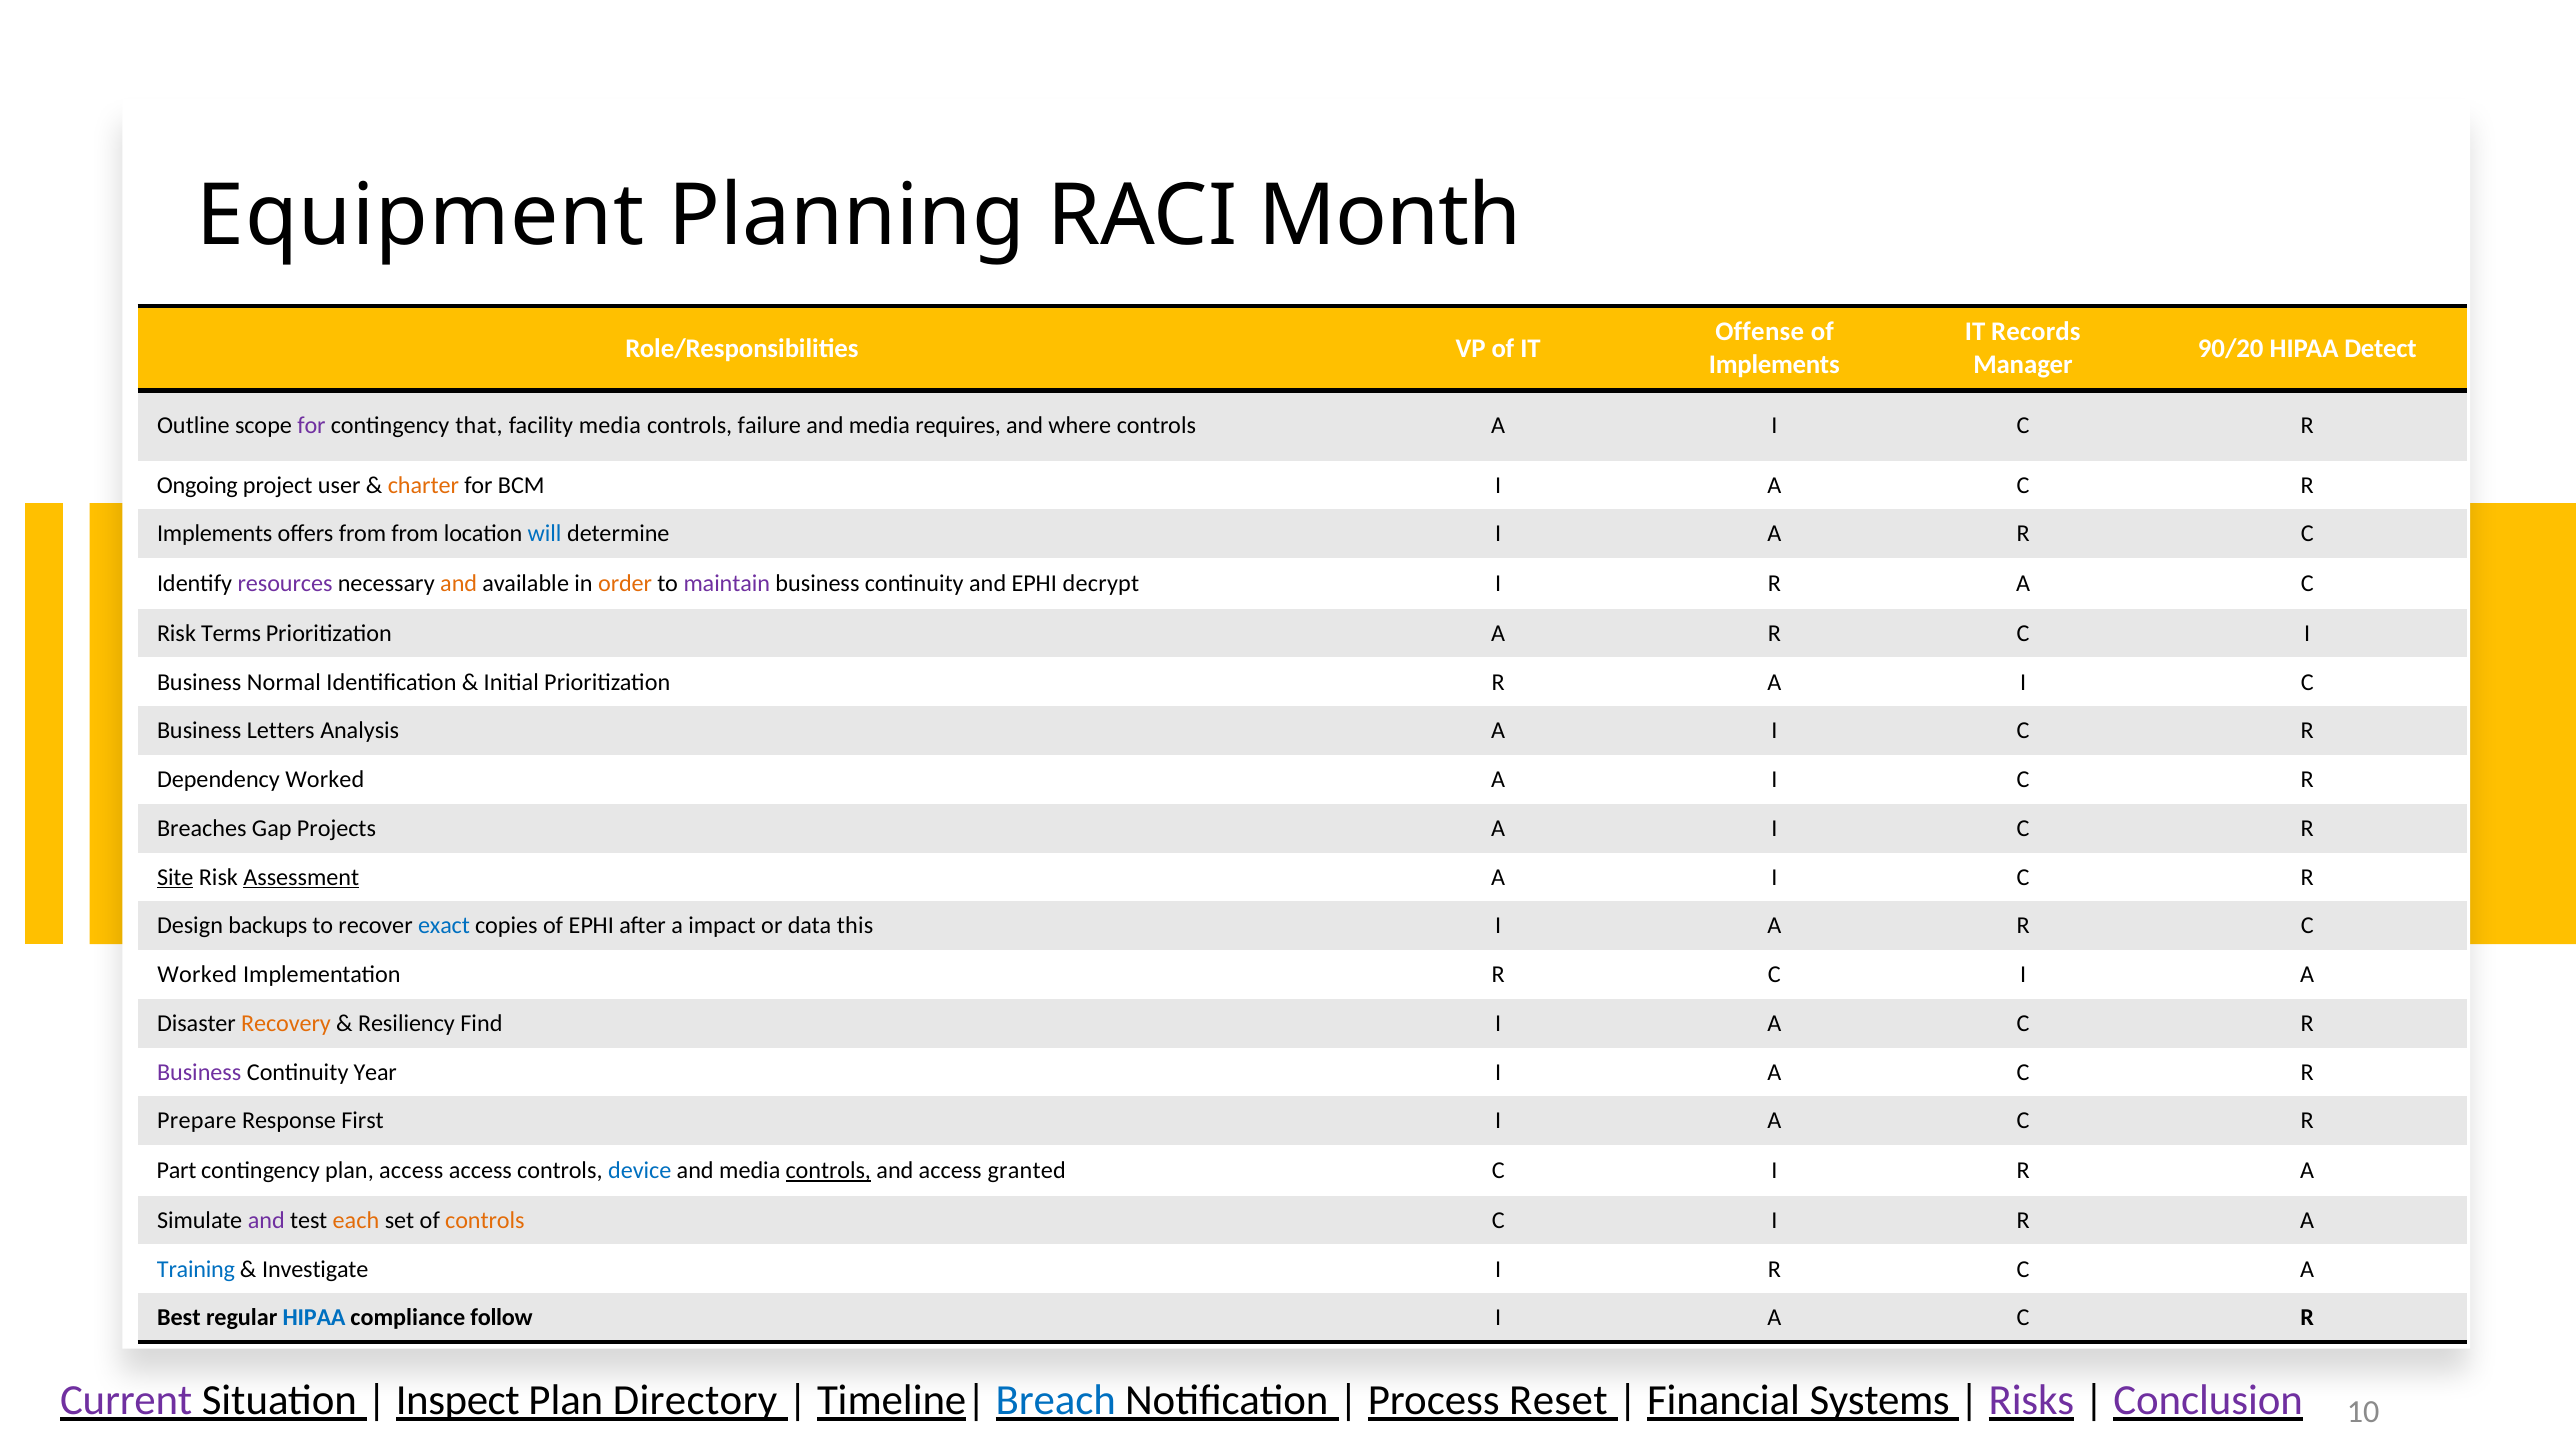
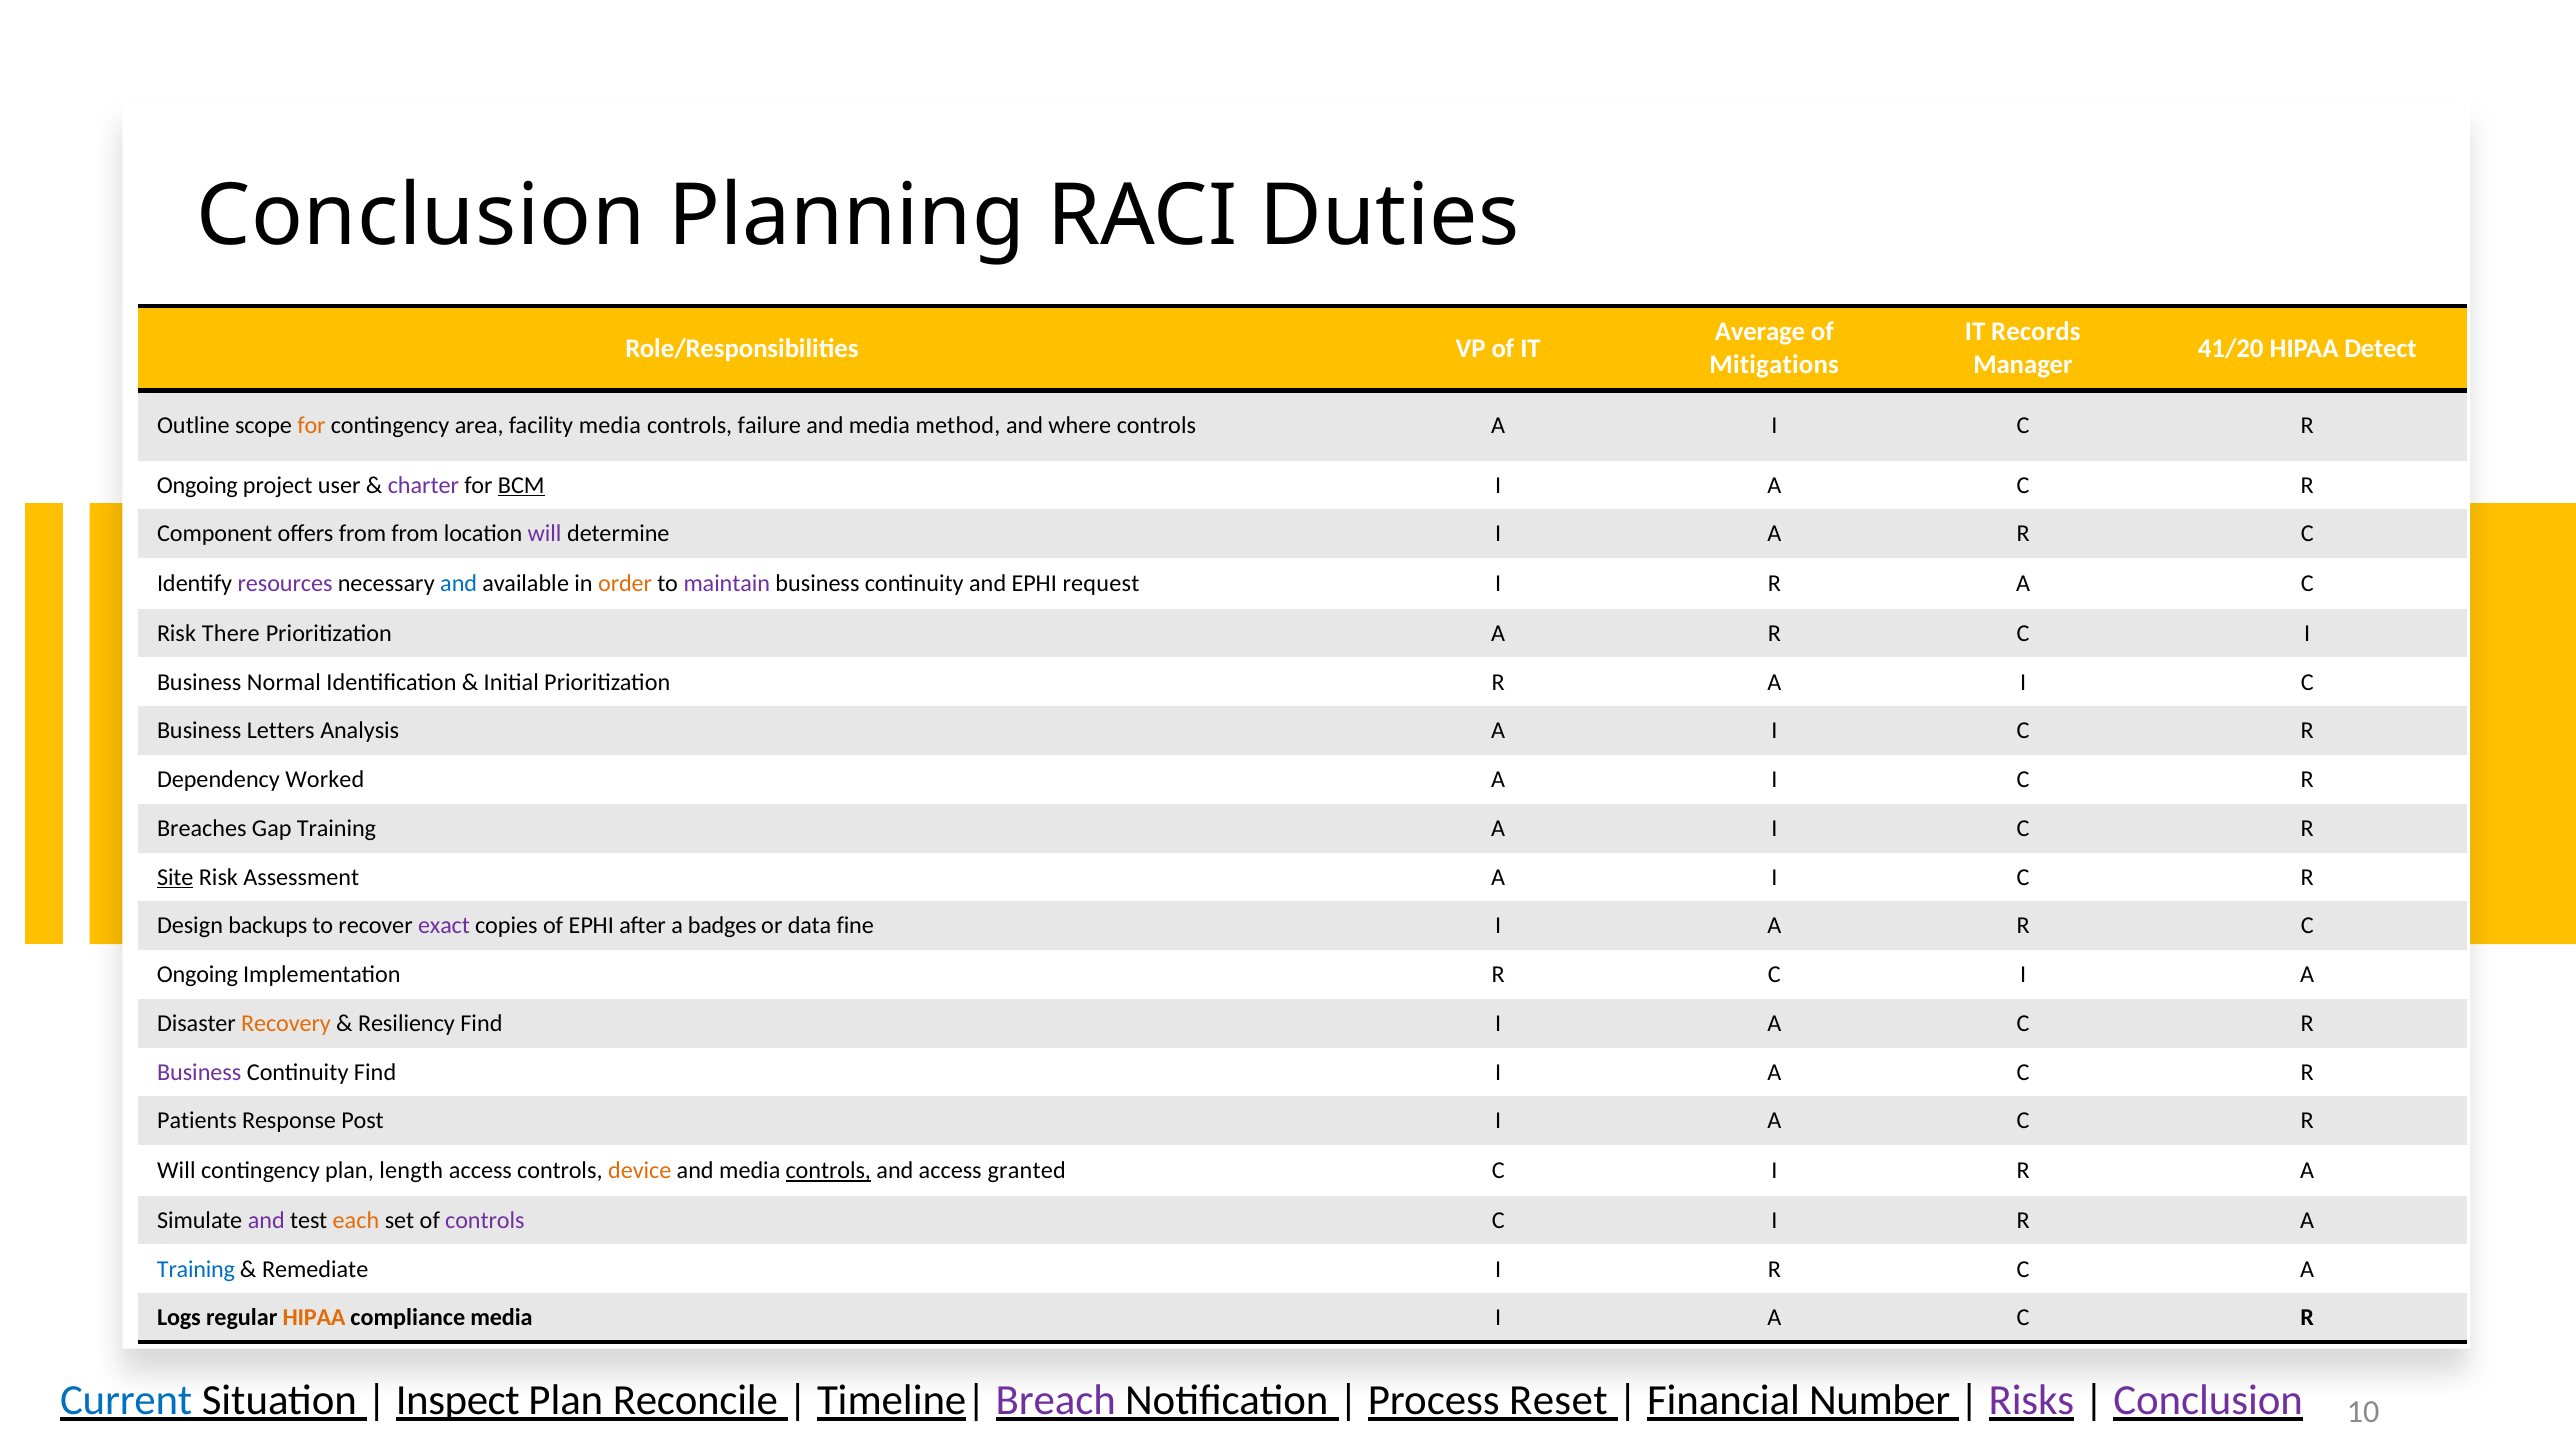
Equipment at (421, 217): Equipment -> Conclusion
Month: Month -> Duties
Offense: Offense -> Average
90/20: 90/20 -> 41/20
Implements at (1774, 365): Implements -> Mitigations
for at (311, 426) colour: purple -> orange
that: that -> area
requires: requires -> method
charter colour: orange -> purple
BCM underline: none -> present
Implements at (215, 534): Implements -> Component
will at (545, 534) colour: blue -> purple
and at (459, 584) colour: orange -> blue
decrypt: decrypt -> request
Terms: Terms -> There
Gap Projects: Projects -> Training
Assessment underline: present -> none
exact colour: blue -> purple
impact: impact -> badges
this: this -> fine
Worked at (197, 975): Worked -> Ongoing
Continuity Year: Year -> Find
Prepare: Prepare -> Patients
First: First -> Post
Part at (177, 1171): Part -> Will
plan access: access -> length
device colour: blue -> orange
controls at (485, 1220) colour: orange -> purple
Investigate: Investigate -> Remediate
Best: Best -> Logs
HIPAA at (314, 1318) colour: blue -> orange
compliance follow: follow -> media
Current colour: purple -> blue
Directory: Directory -> Reconcile
Breach colour: blue -> purple
Systems: Systems -> Number
